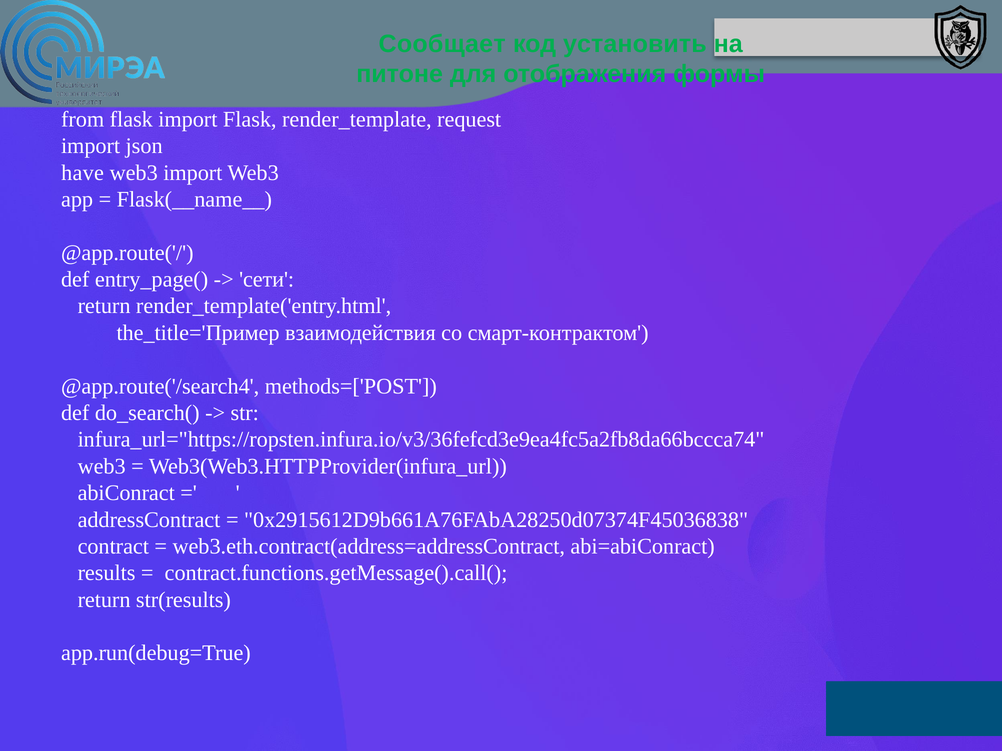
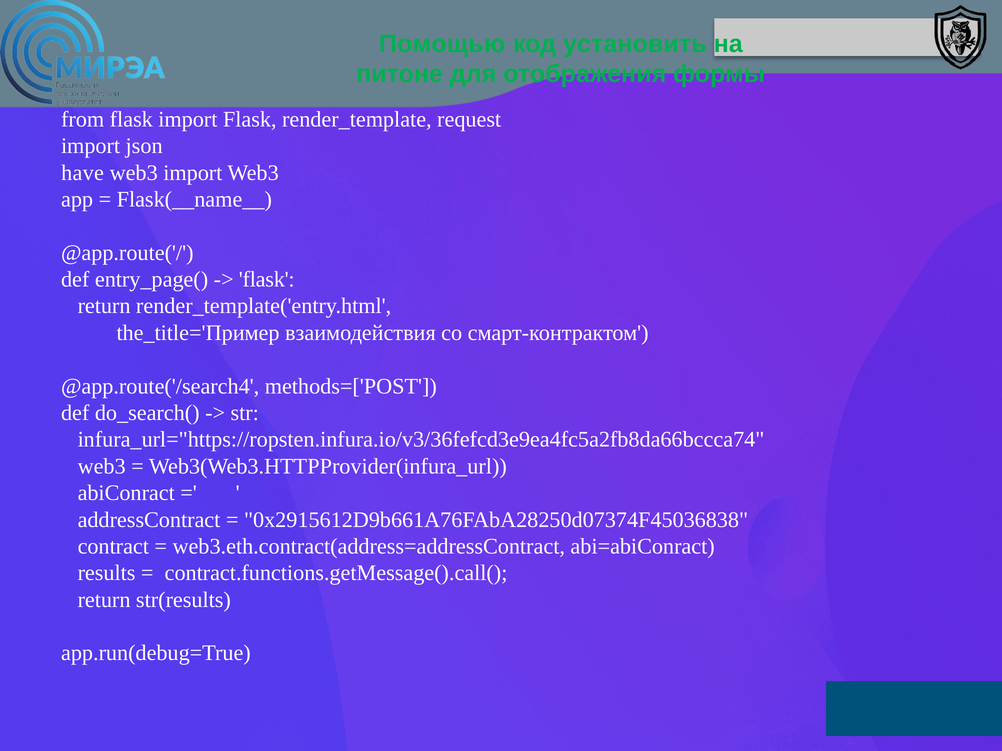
Сообщает: Сообщает -> Помощью
сети at (267, 280): сети -> flask
